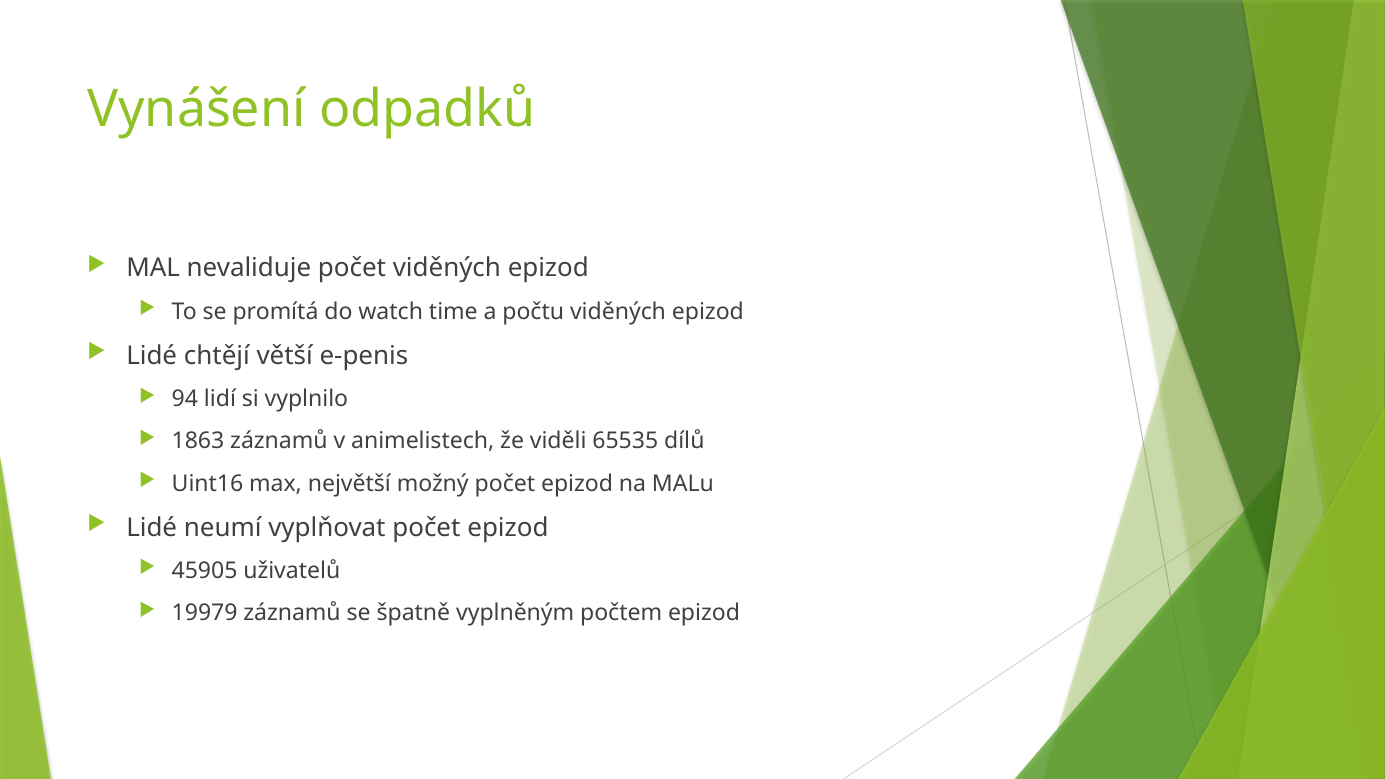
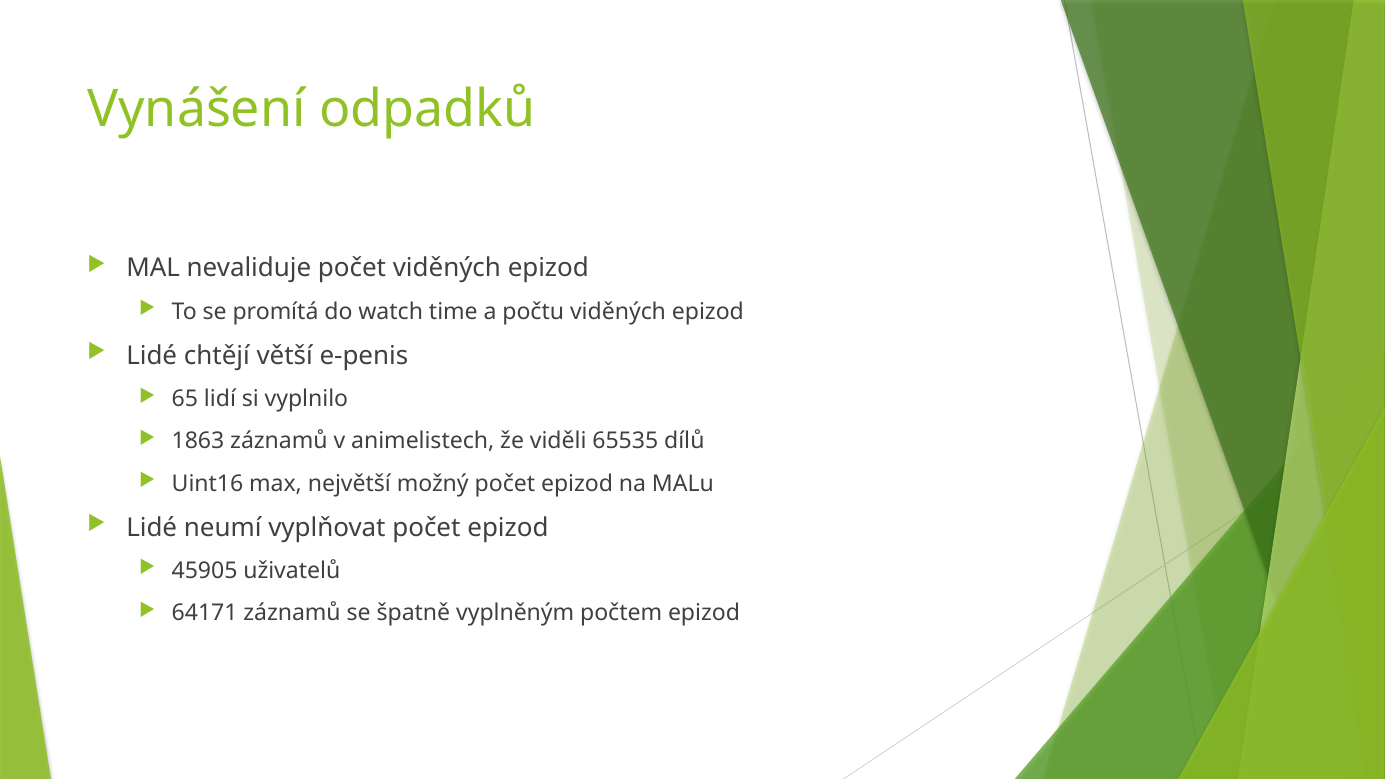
94: 94 -> 65
19979: 19979 -> 64171
